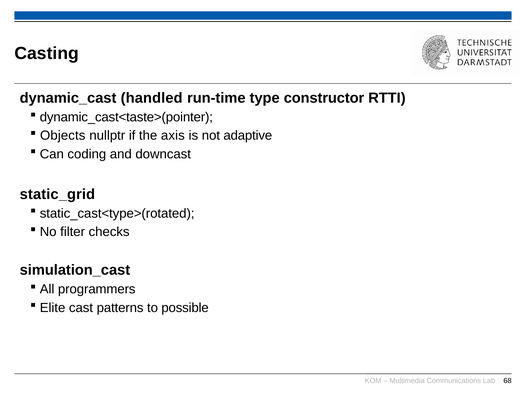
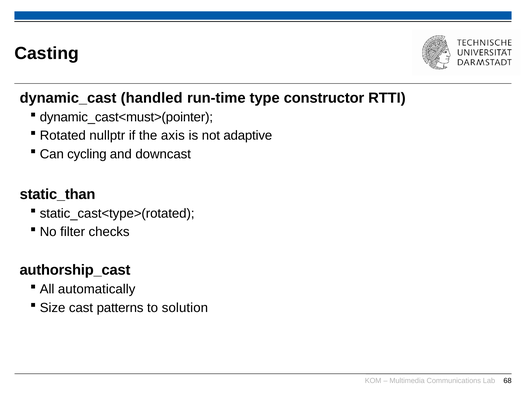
dynamic_cast<taste>(pointer: dynamic_cast<taste>(pointer -> dynamic_cast<must>(pointer
Objects: Objects -> Rotated
coding: coding -> cycling
static_grid: static_grid -> static_than
simulation_cast: simulation_cast -> authorship_cast
programmers: programmers -> automatically
Elite: Elite -> Size
possible: possible -> solution
